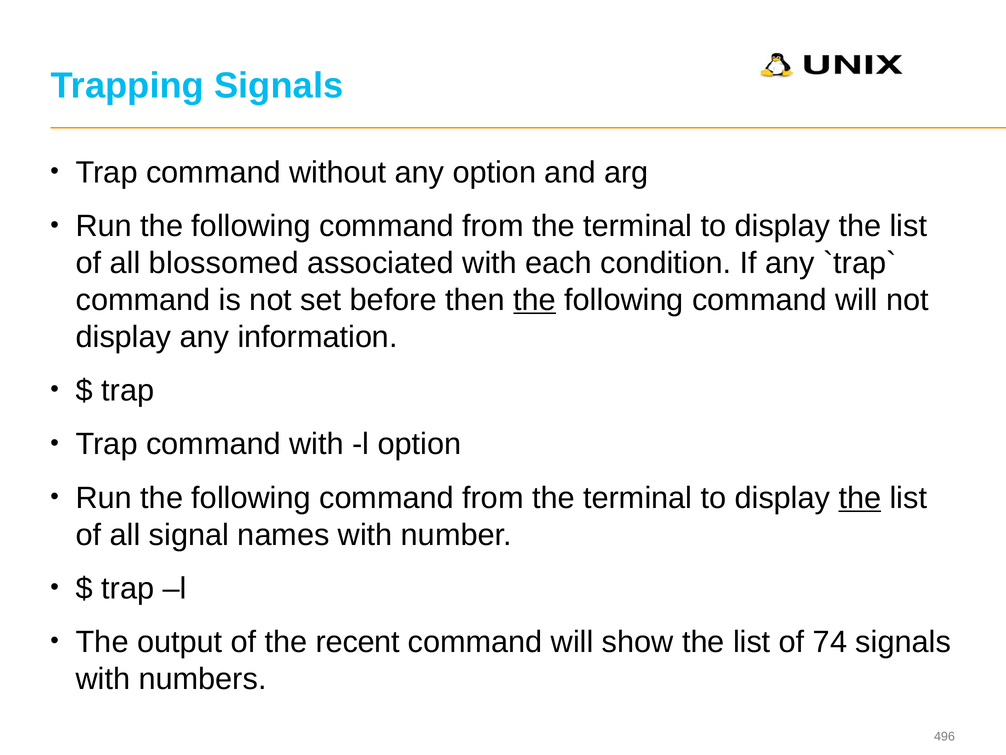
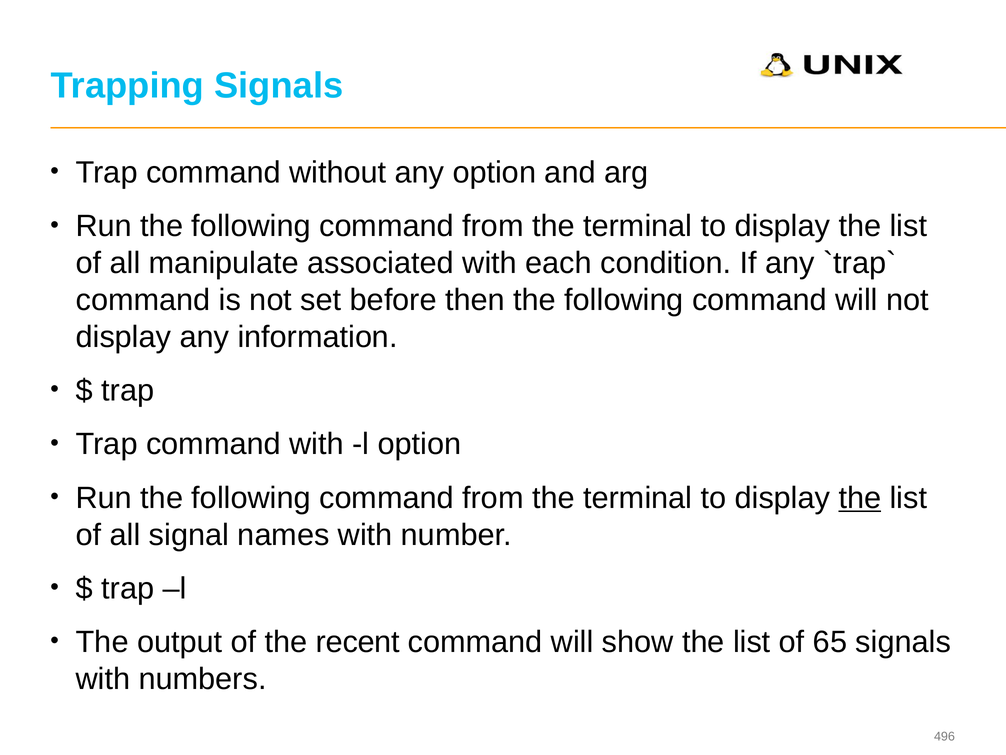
blossomed: blossomed -> manipulate
the at (535, 300) underline: present -> none
74: 74 -> 65
